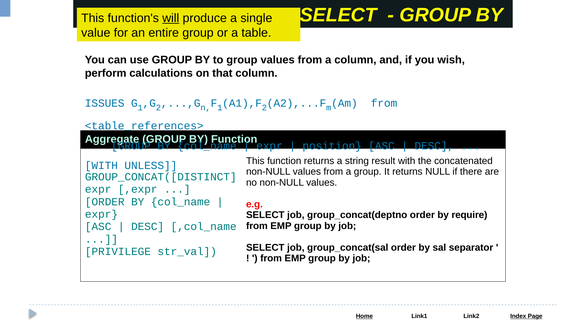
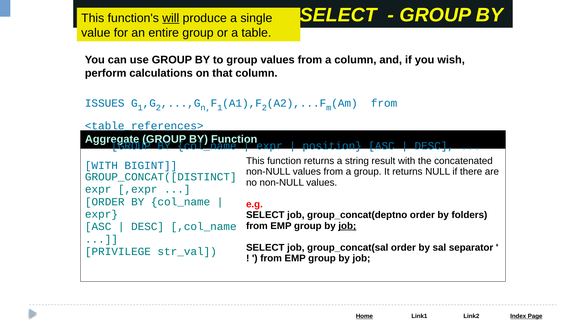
UNLESS: UNLESS -> BIGINT
require: require -> folders
job at (347, 226) underline: none -> present
